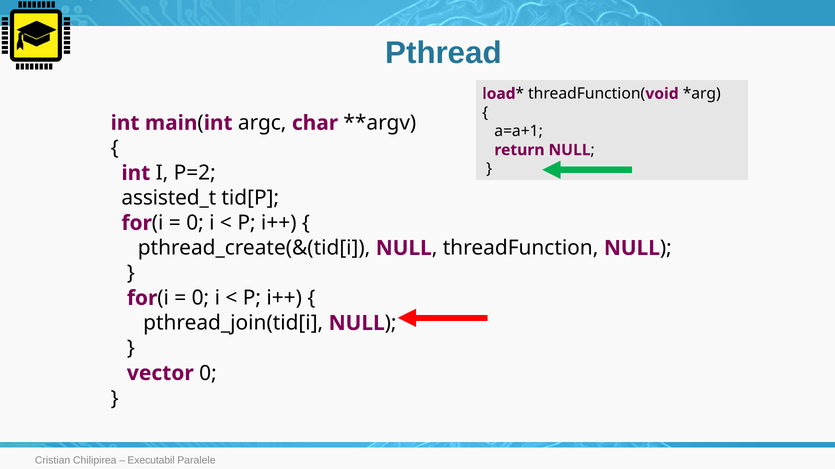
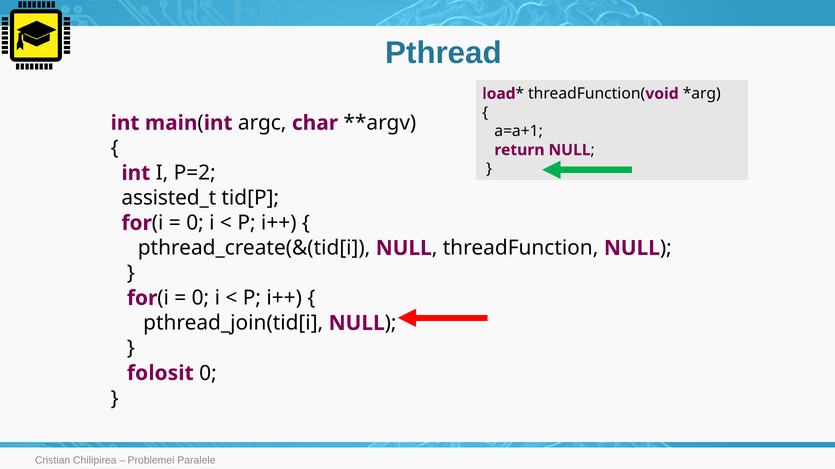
vector: vector -> folosit
Executabil: Executabil -> Problemei
